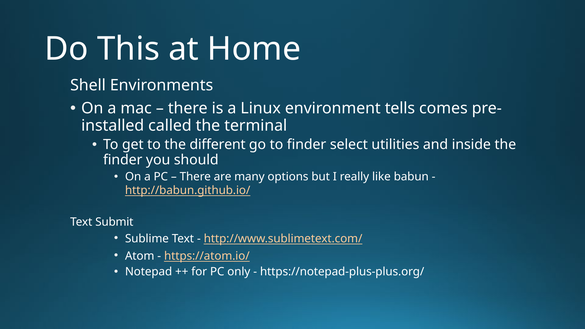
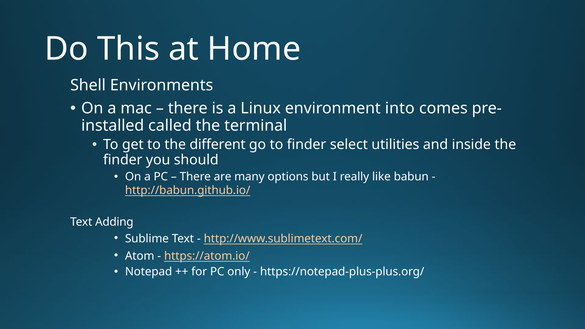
tells: tells -> into
Submit: Submit -> Adding
